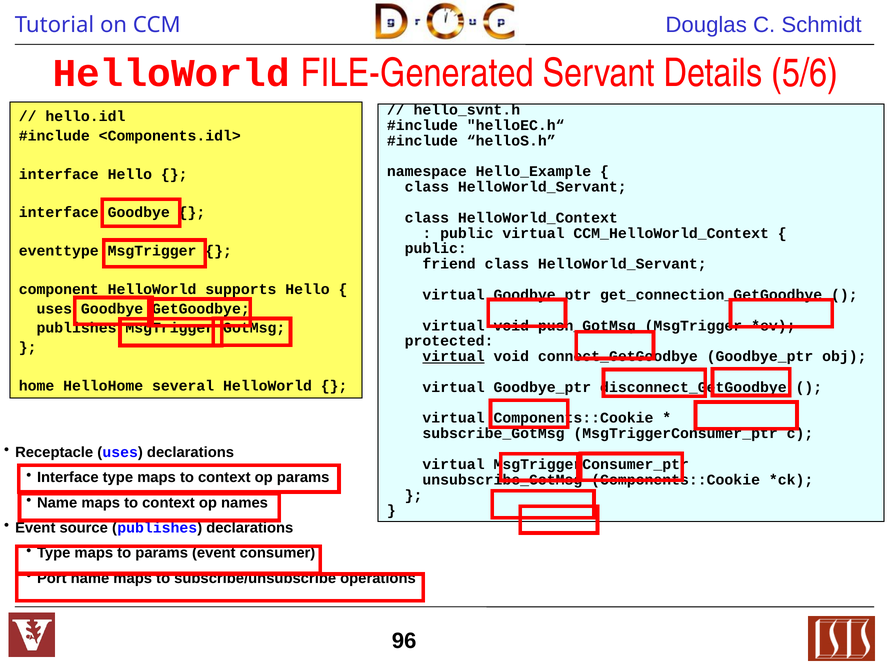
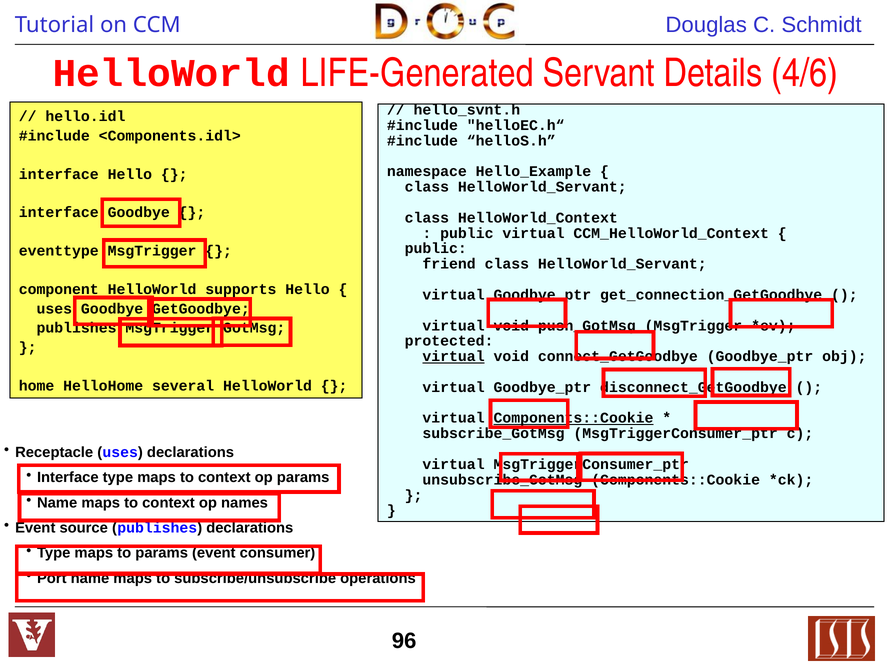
FILE-Generated: FILE-Generated -> LIFE-Generated
5/6: 5/6 -> 4/6
Components::Cookie at (573, 419) underline: none -> present
